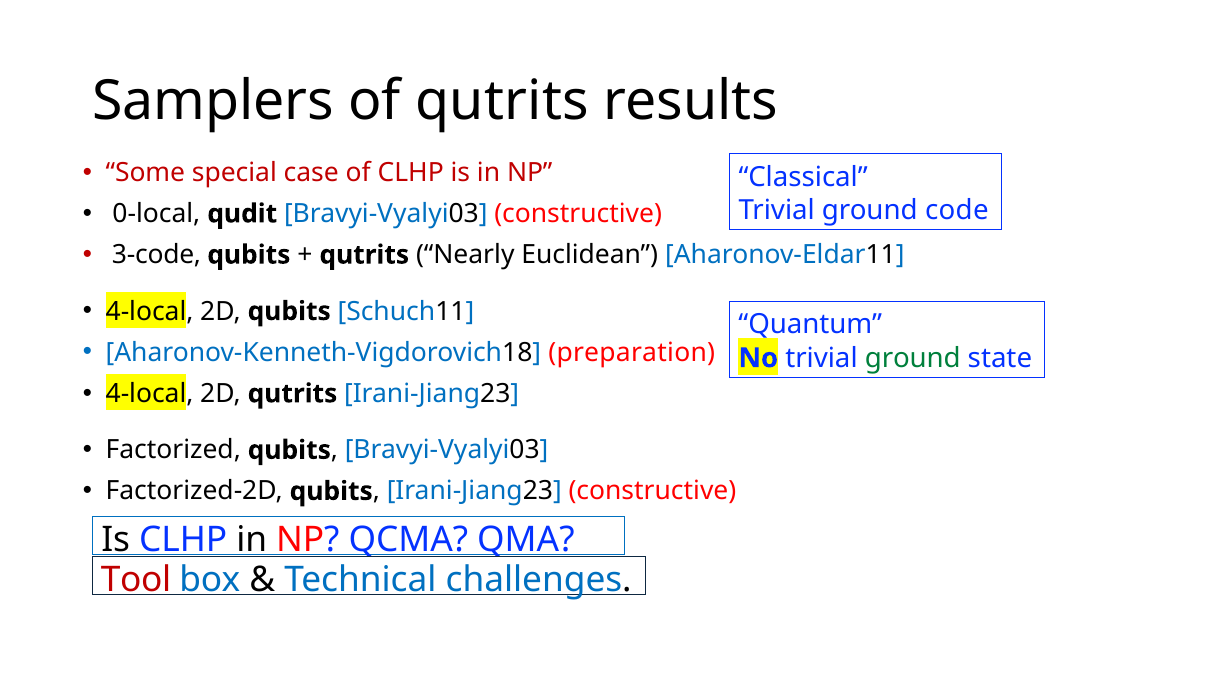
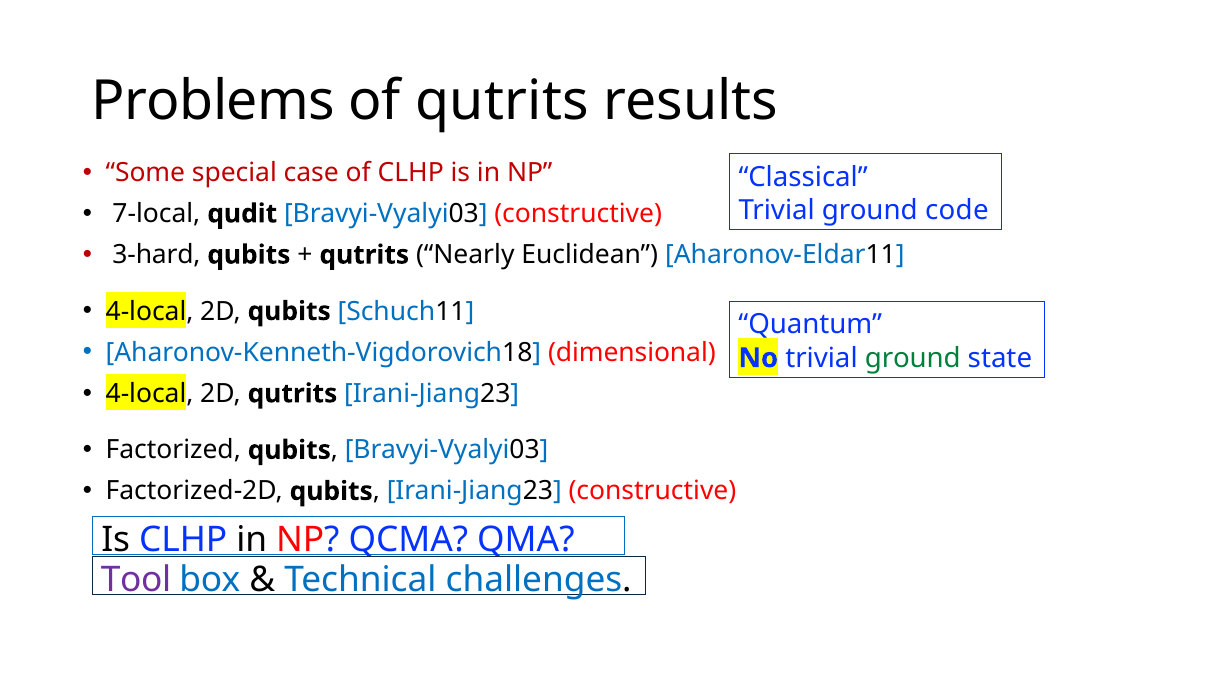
Samplers: Samplers -> Problems
0-local: 0-local -> 7-local
3-code: 3-code -> 3-hard
preparation: preparation -> dimensional
Tool colour: red -> purple
